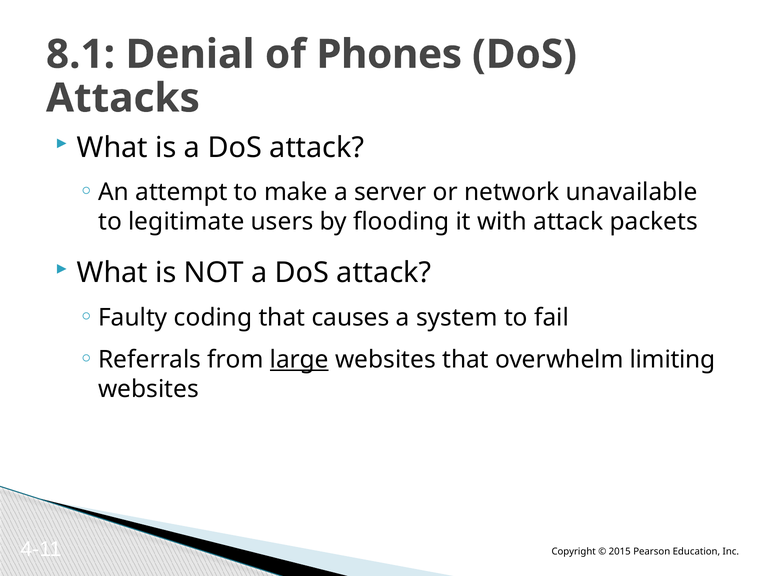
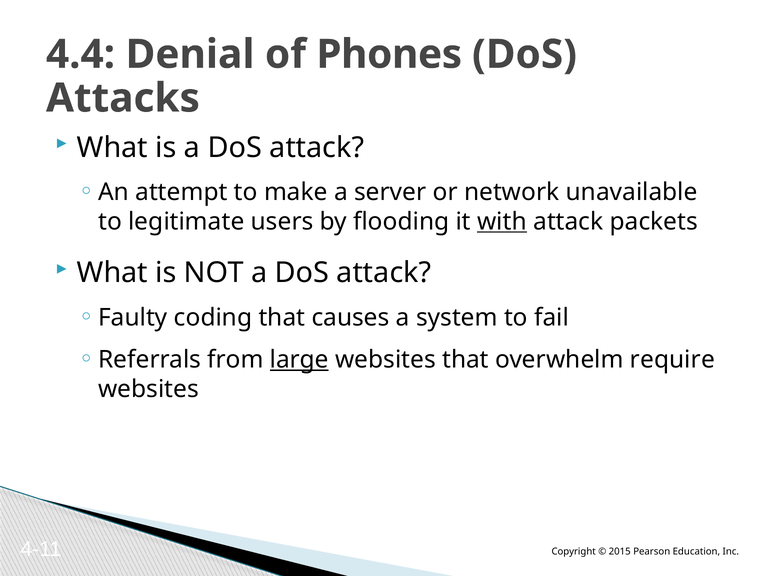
8.1: 8.1 -> 4.4
with underline: none -> present
limiting: limiting -> require
